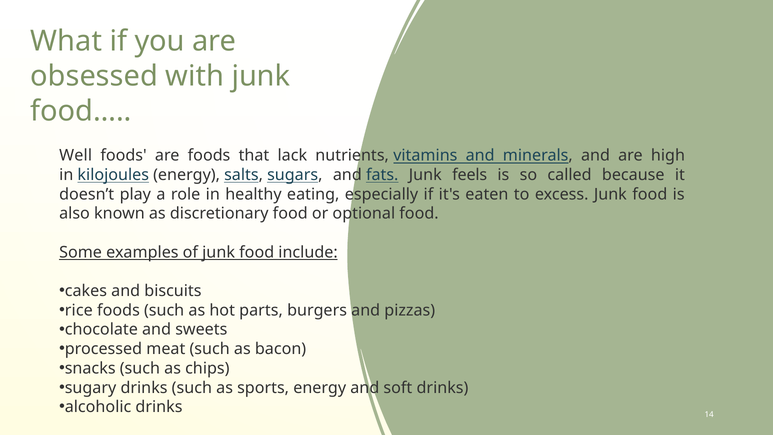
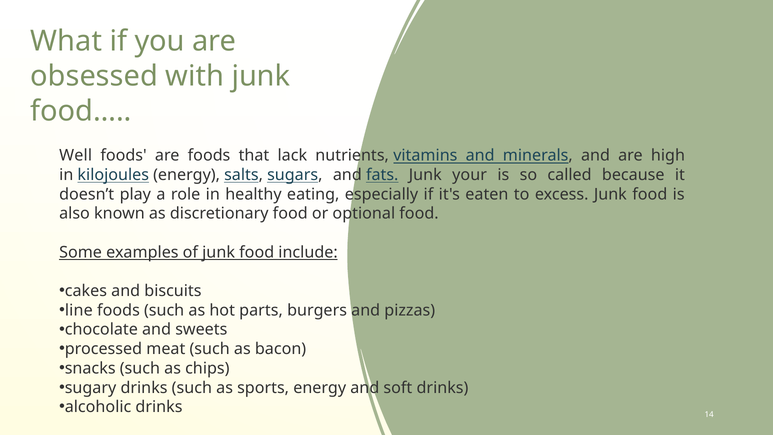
feels: feels -> your
rice: rice -> line
